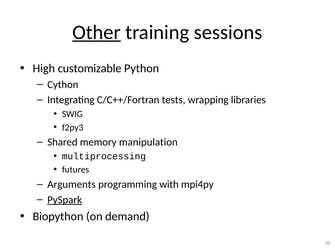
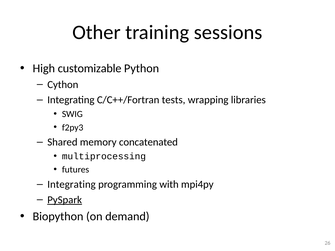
Other underline: present -> none
manipulation: manipulation -> concatenated
Arguments at (72, 185): Arguments -> Integrating
